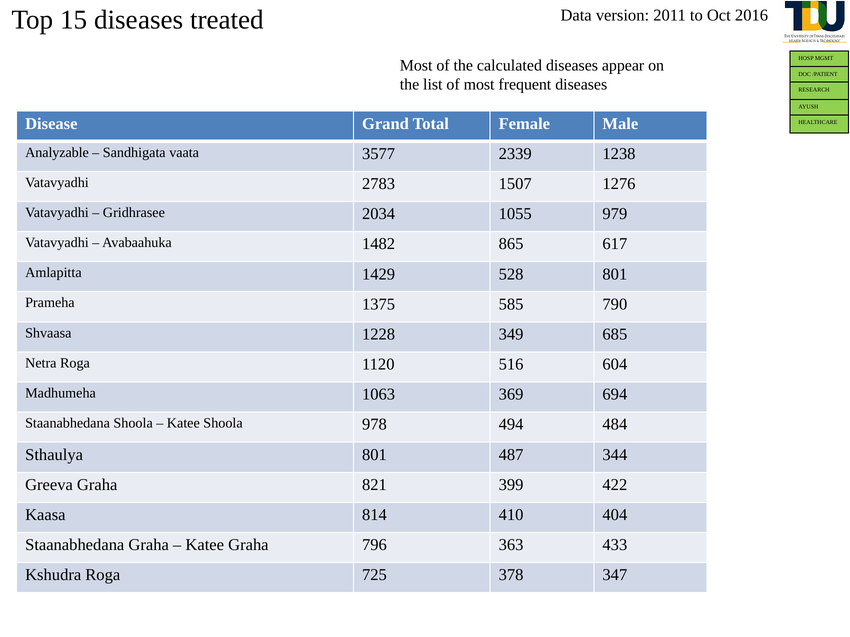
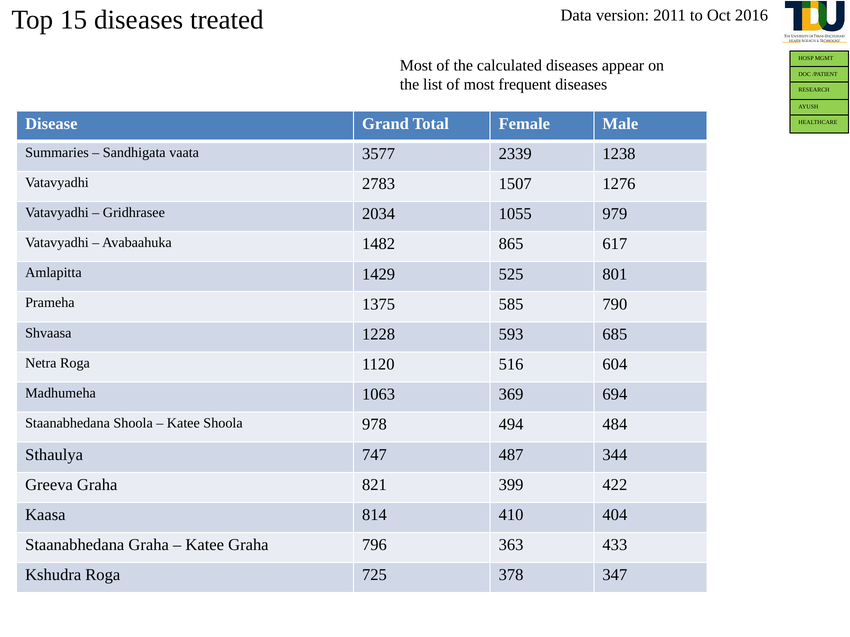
Analyzable: Analyzable -> Summaries
528: 528 -> 525
349: 349 -> 593
Sthaulya 801: 801 -> 747
